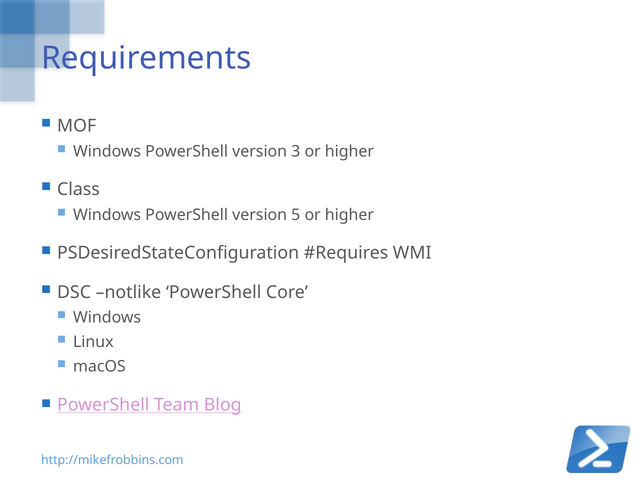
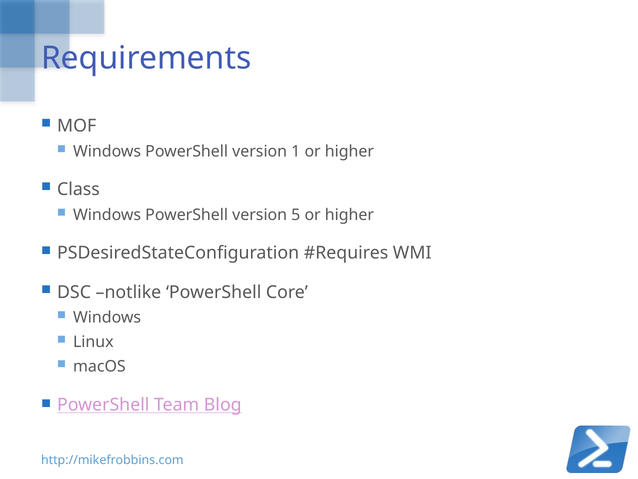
3: 3 -> 1
